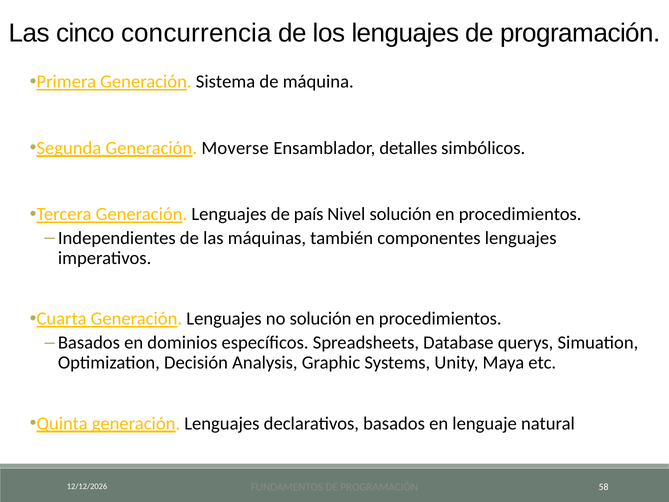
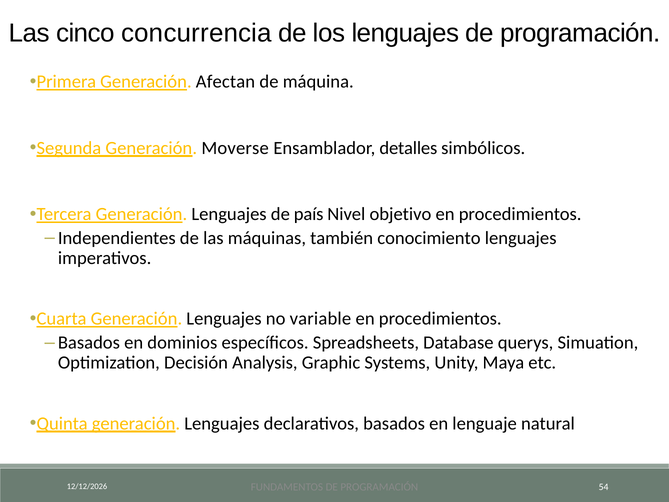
Sistema: Sistema -> Afectan
Nivel solución: solución -> objetivo
componentes: componentes -> conocimiento
no solución: solución -> variable
58: 58 -> 54
